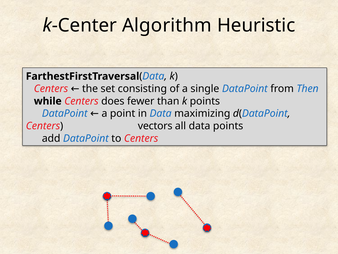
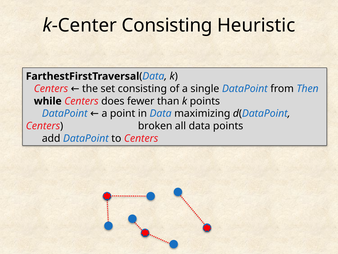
k-Center Algorithm: Algorithm -> Consisting
vectors: vectors -> broken
